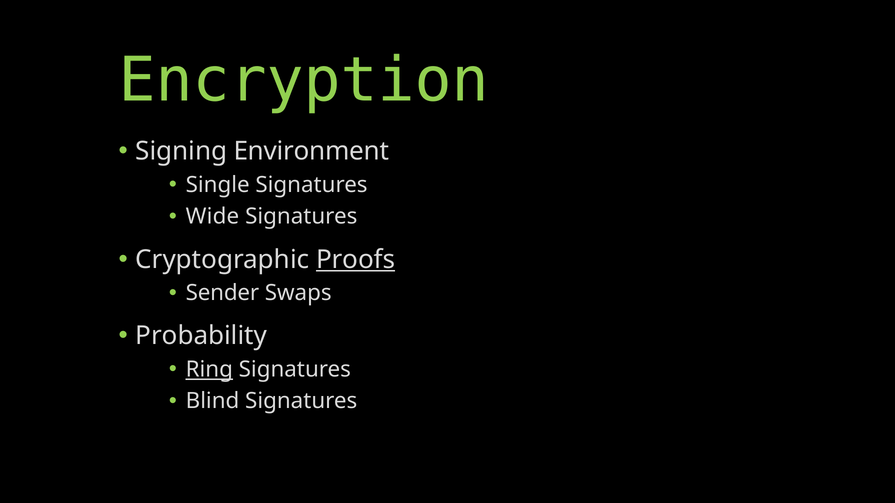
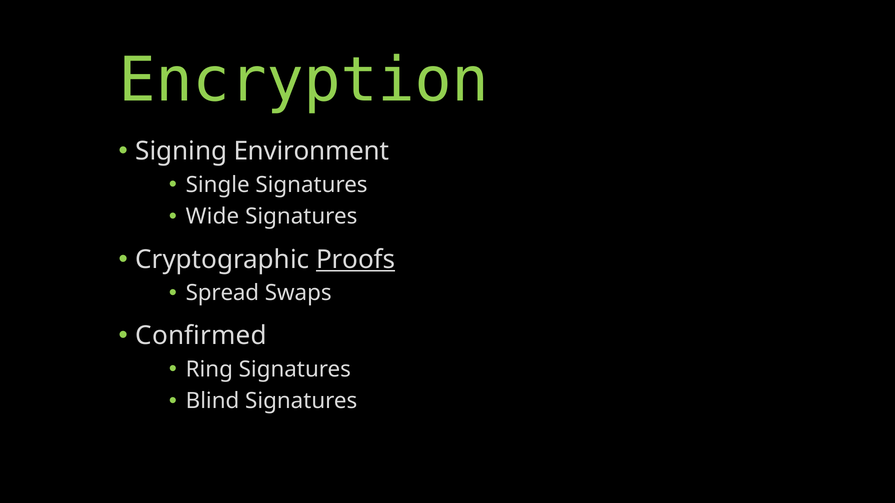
Sender: Sender -> Spread
Probability: Probability -> Confirmed
Ring underline: present -> none
